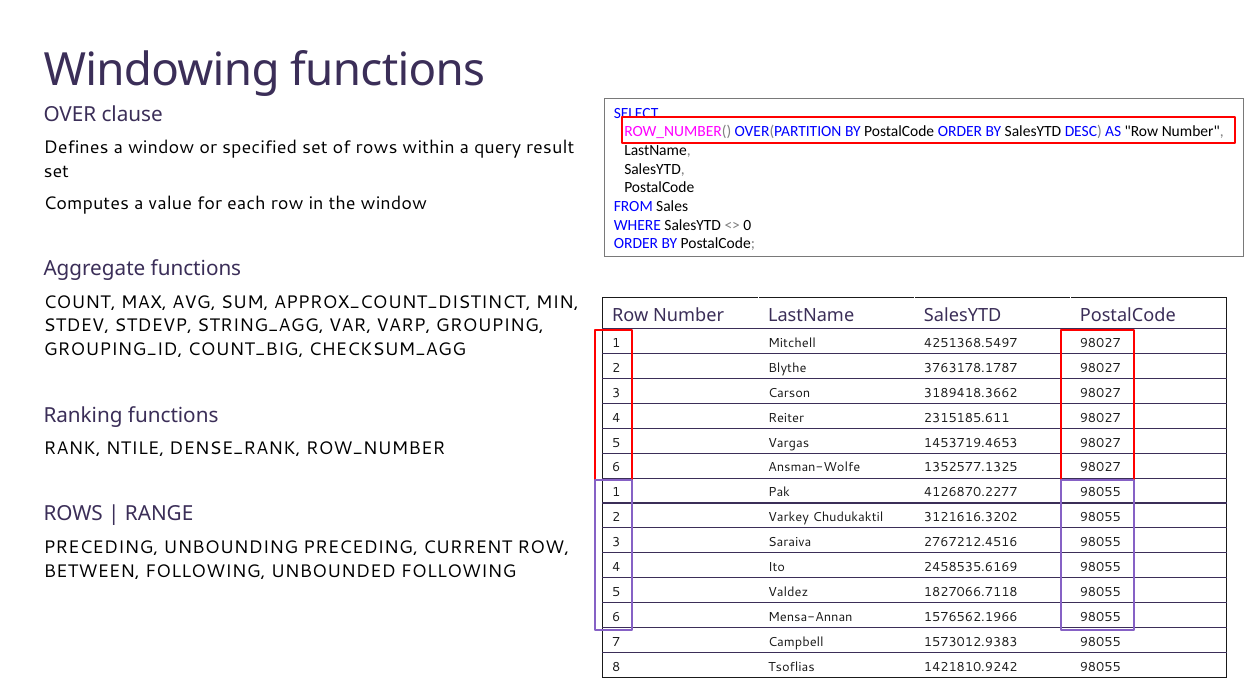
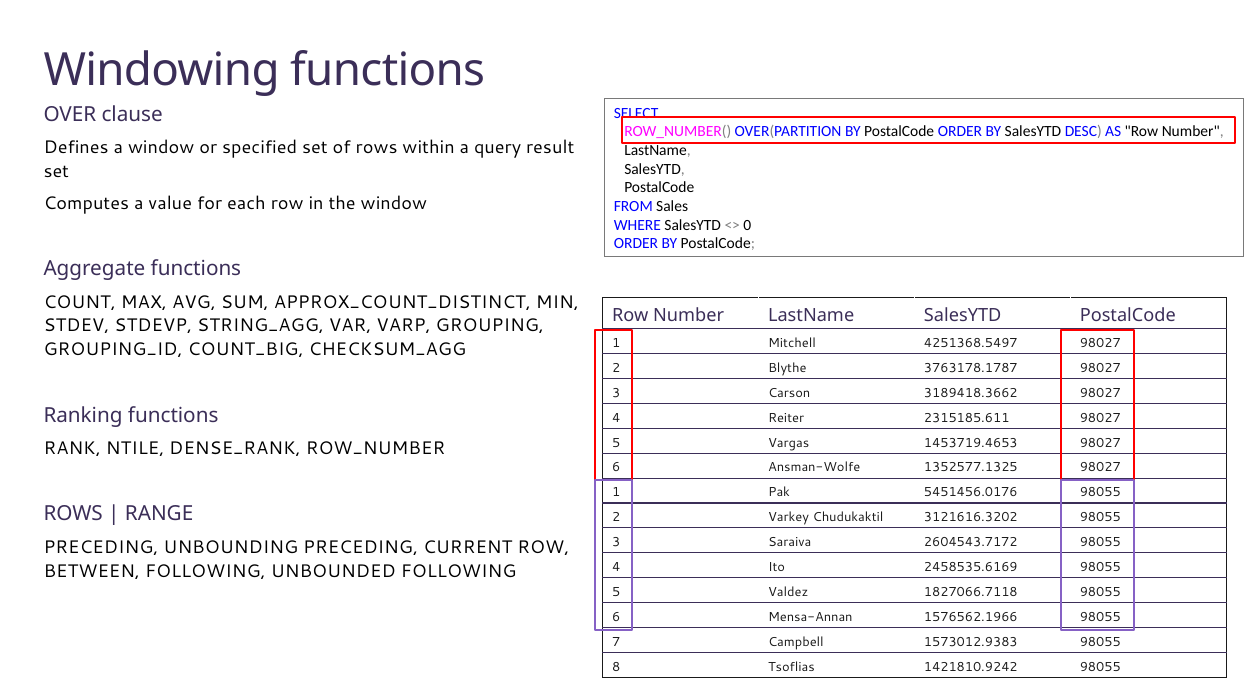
4126870.2277: 4126870.2277 -> 5451456.0176
2767212.4516: 2767212.4516 -> 2604543.7172
